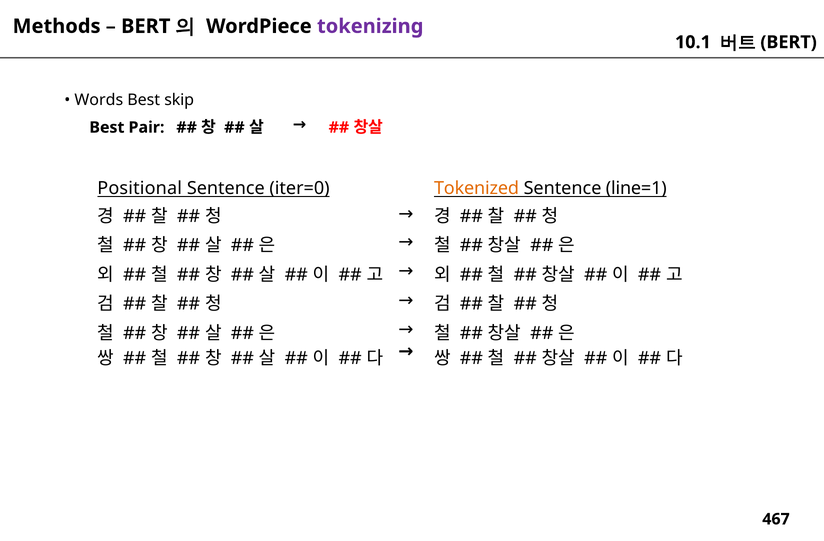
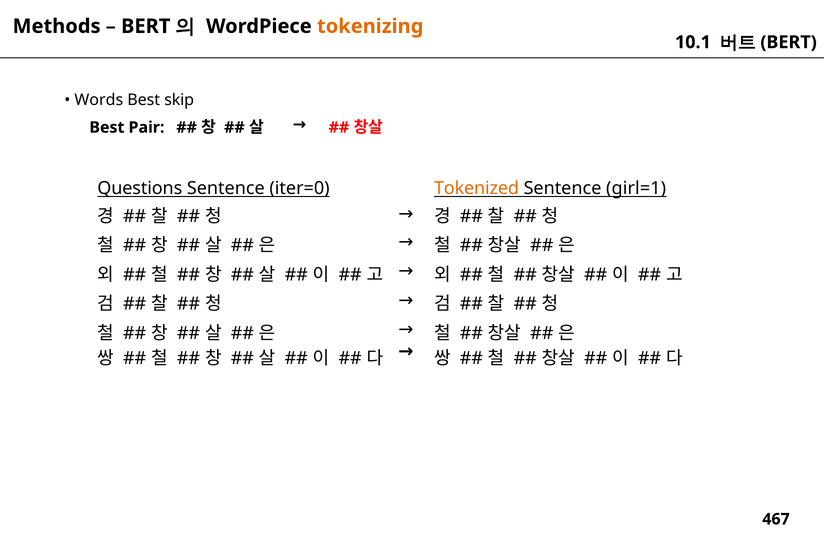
tokenizing colour: purple -> orange
Positional: Positional -> Questions
line=1: line=1 -> girl=1
